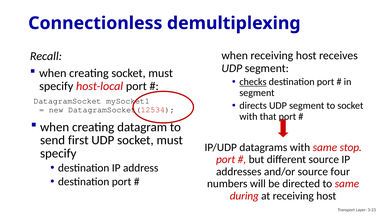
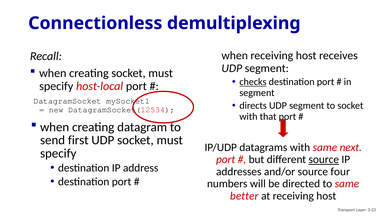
stop: stop -> next
source at (324, 160) underline: none -> present
during: during -> better
